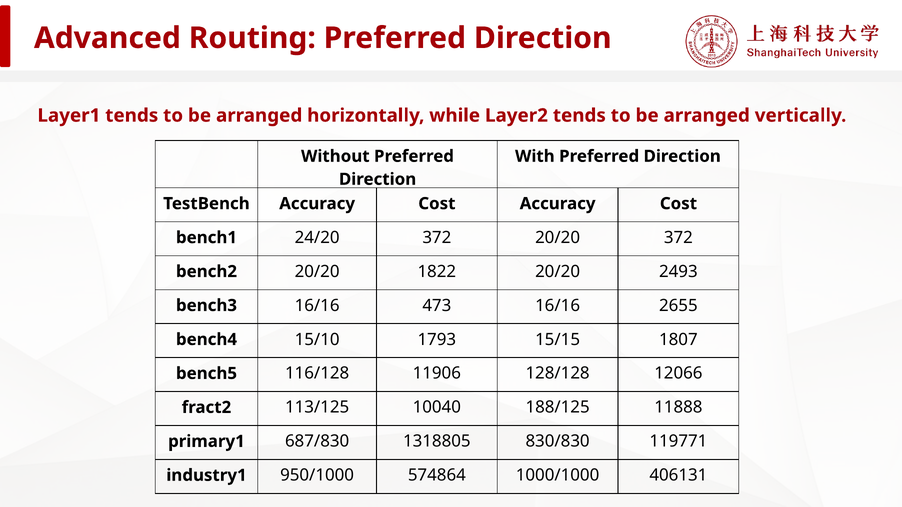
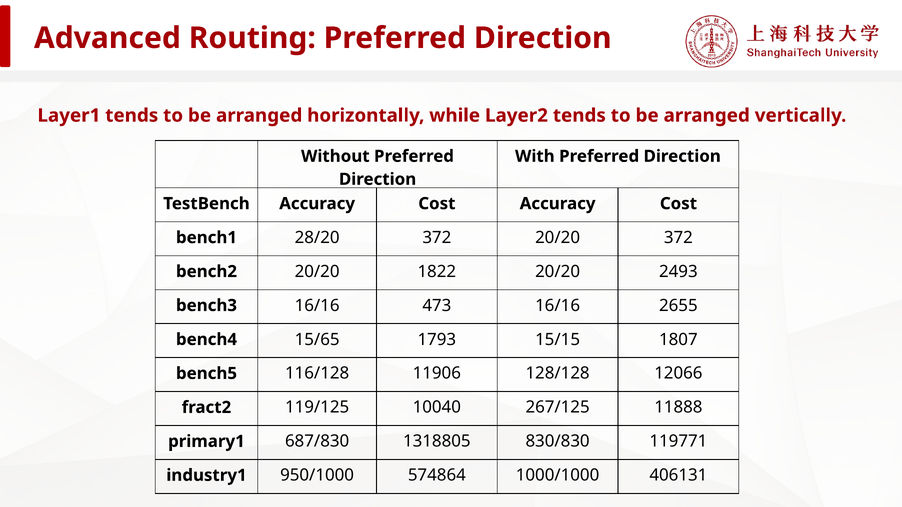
24/20: 24/20 -> 28/20
15/10: 15/10 -> 15/65
113/125: 113/125 -> 119/125
188/125: 188/125 -> 267/125
